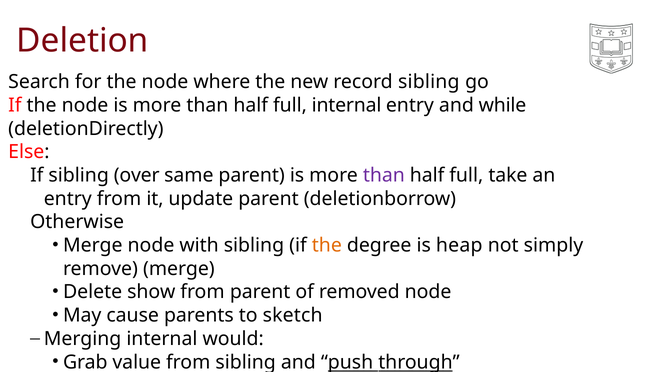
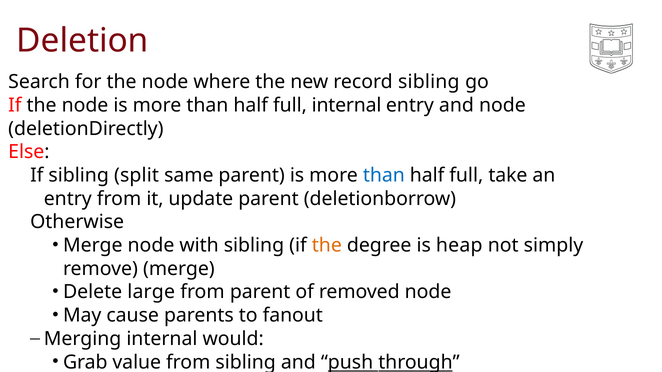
and while: while -> node
over: over -> split
than at (384, 175) colour: purple -> blue
show: show -> large
sketch: sketch -> fanout
